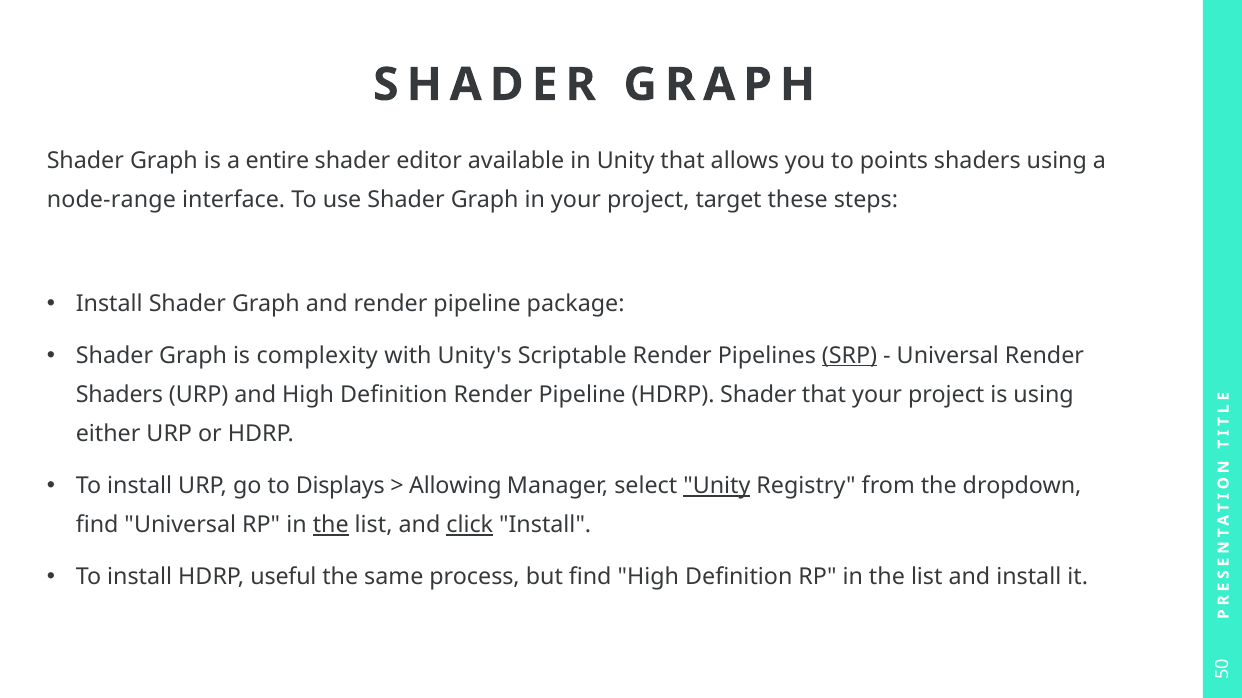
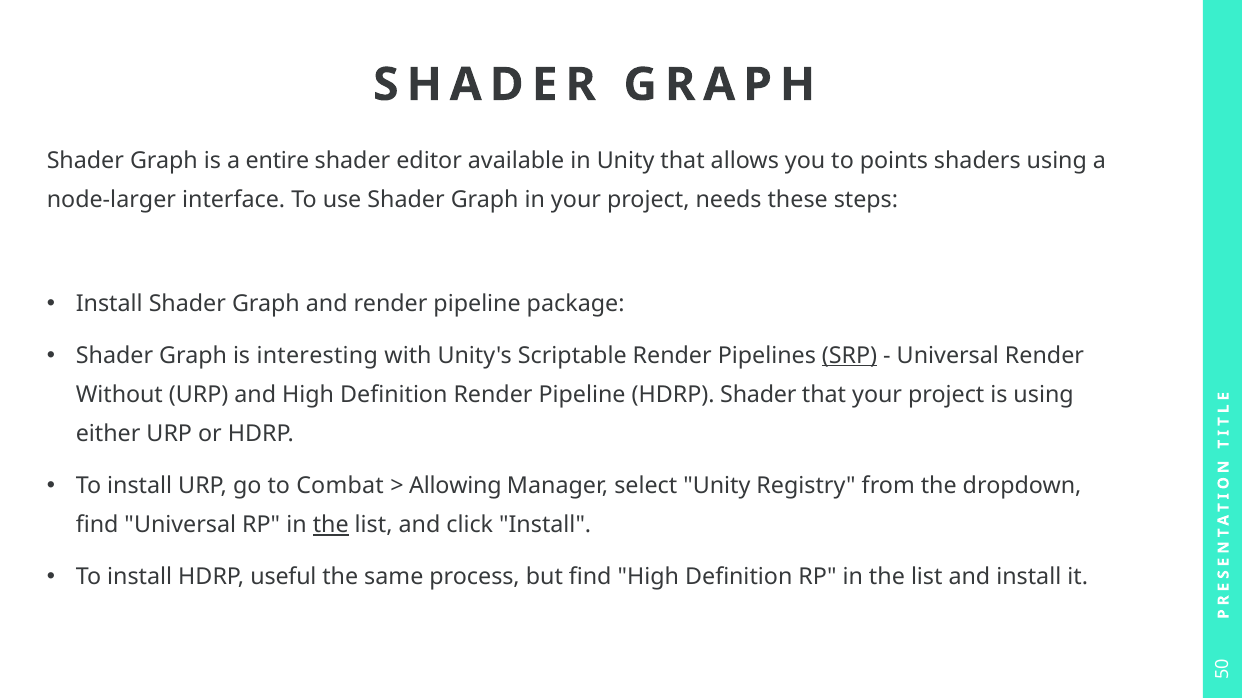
node-range: node-range -> node-larger
target: target -> needs
complexity: complexity -> interesting
Shaders at (119, 395): Shaders -> Without
Displays: Displays -> Combat
Unity at (717, 486) underline: present -> none
click underline: present -> none
